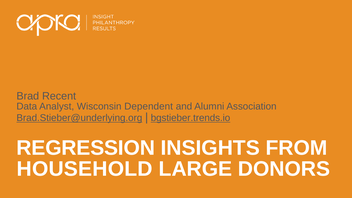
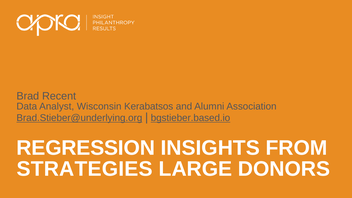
Dependent: Dependent -> Kerabatsos
bgstieber.trends.io: bgstieber.trends.io -> bgstieber.based.io
HOUSEHOLD: HOUSEHOLD -> STRATEGIES
